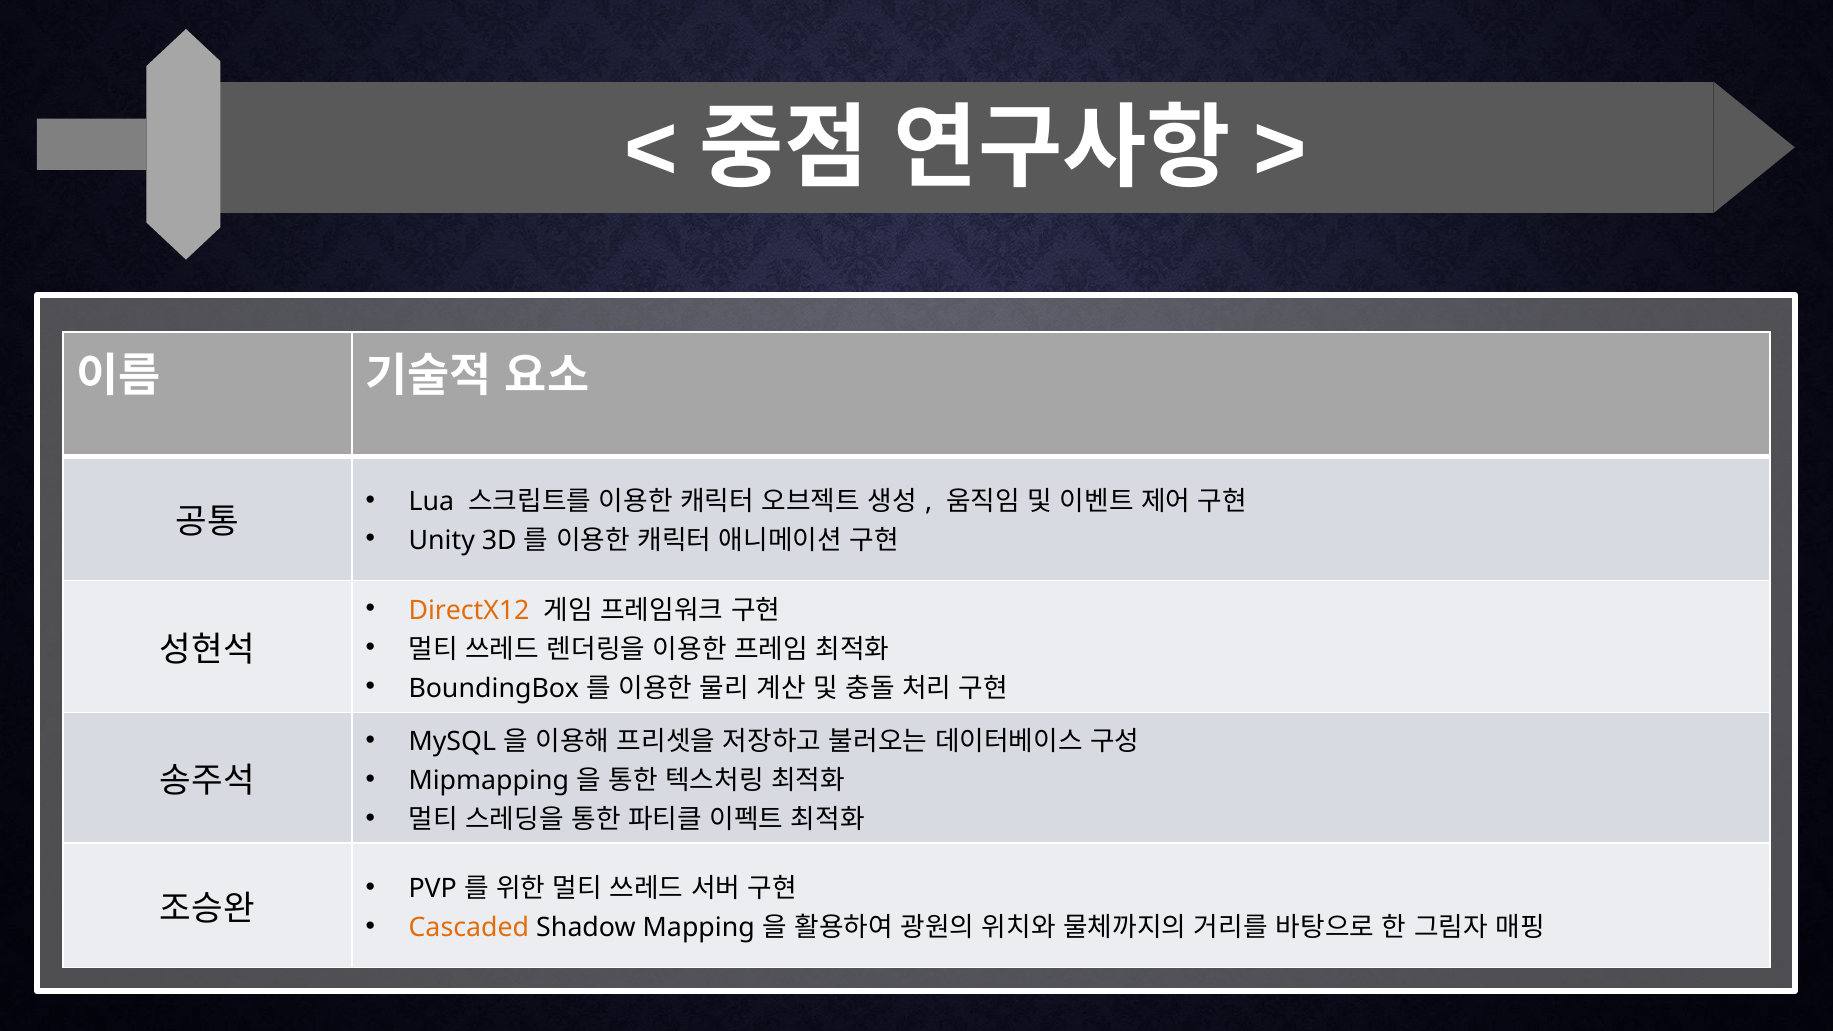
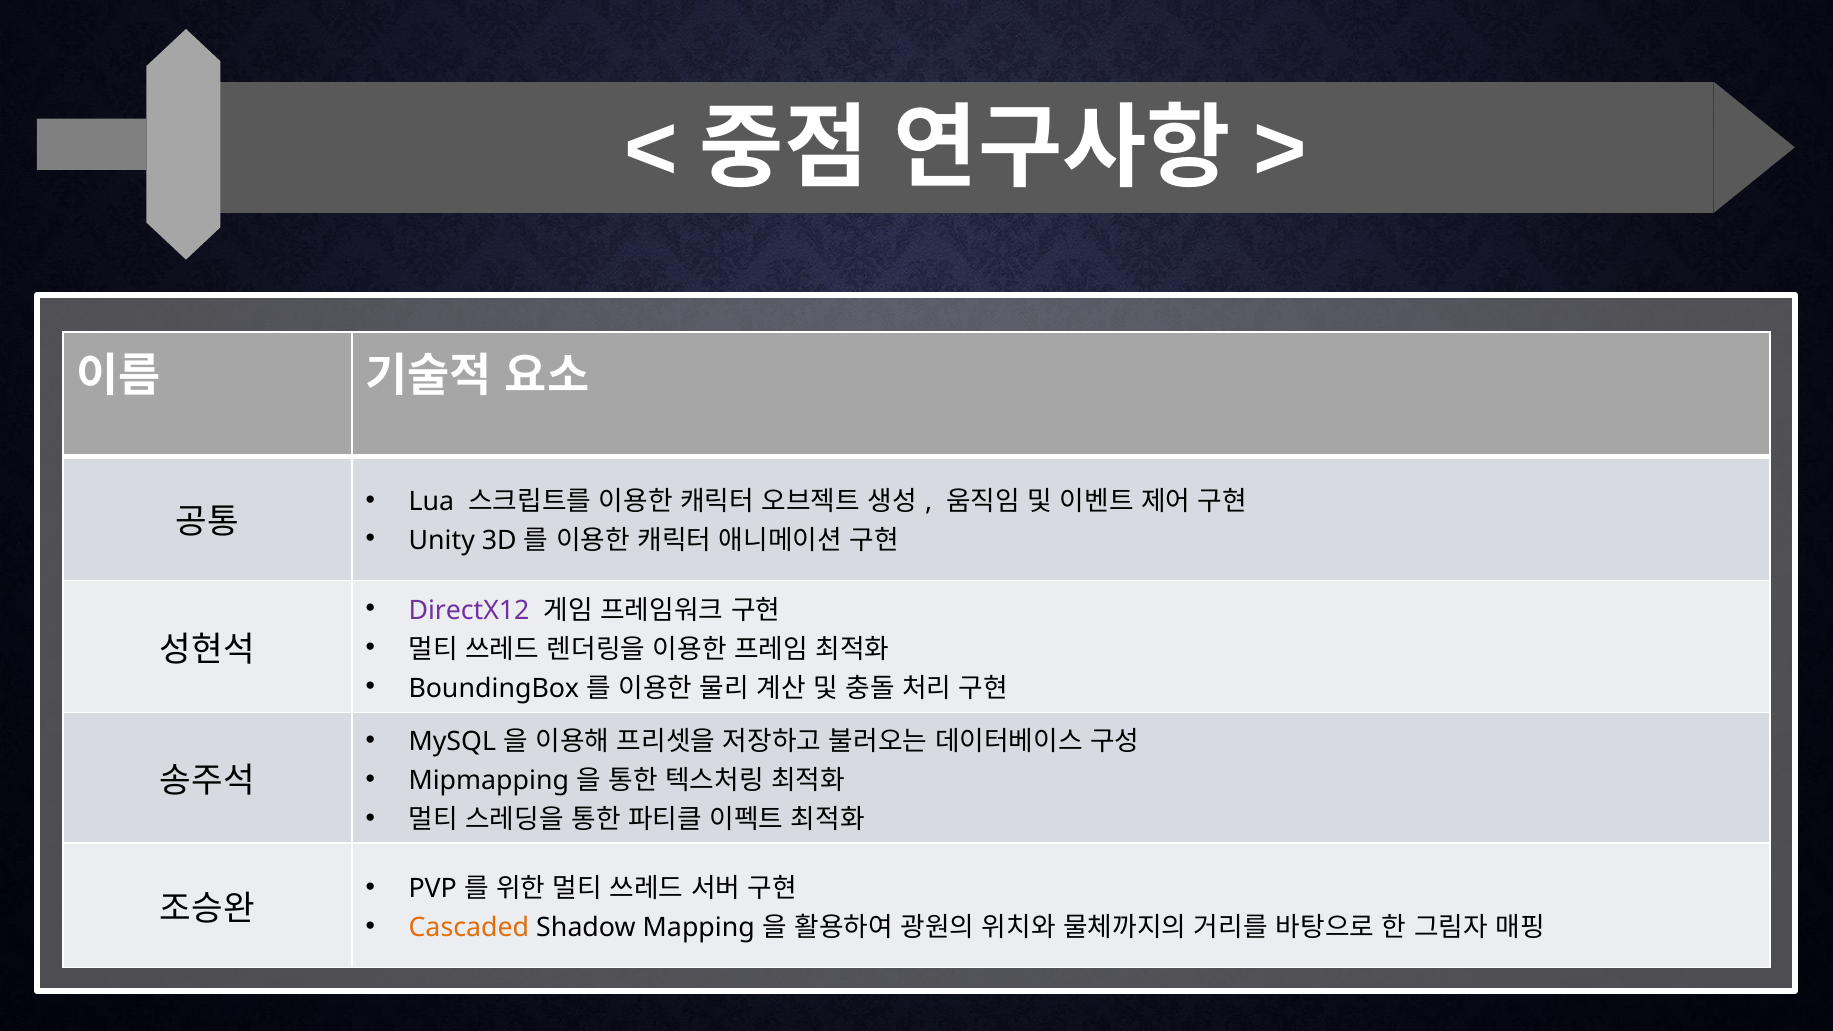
DirectX12 colour: orange -> purple
